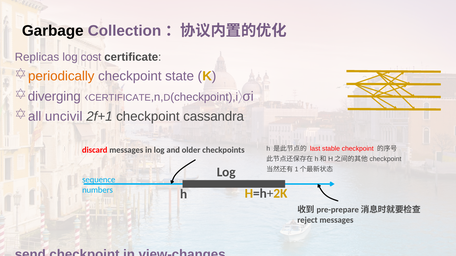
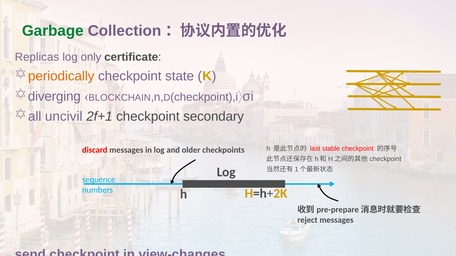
Garbage colour: black -> green
cost: cost -> only
CERTIFICATE at (120, 98): CERTIFICATE -> BLOCKCHAIN
cassandra: cassandra -> secondary
